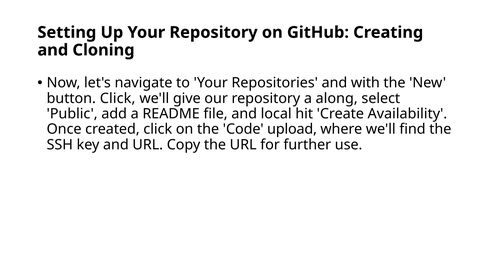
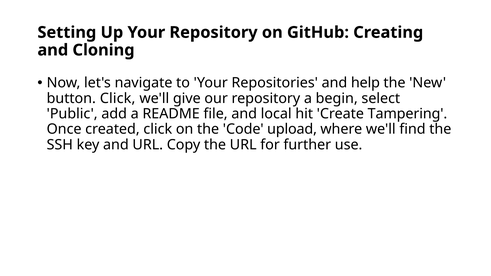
with: with -> help
along: along -> begin
Availability: Availability -> Tampering
